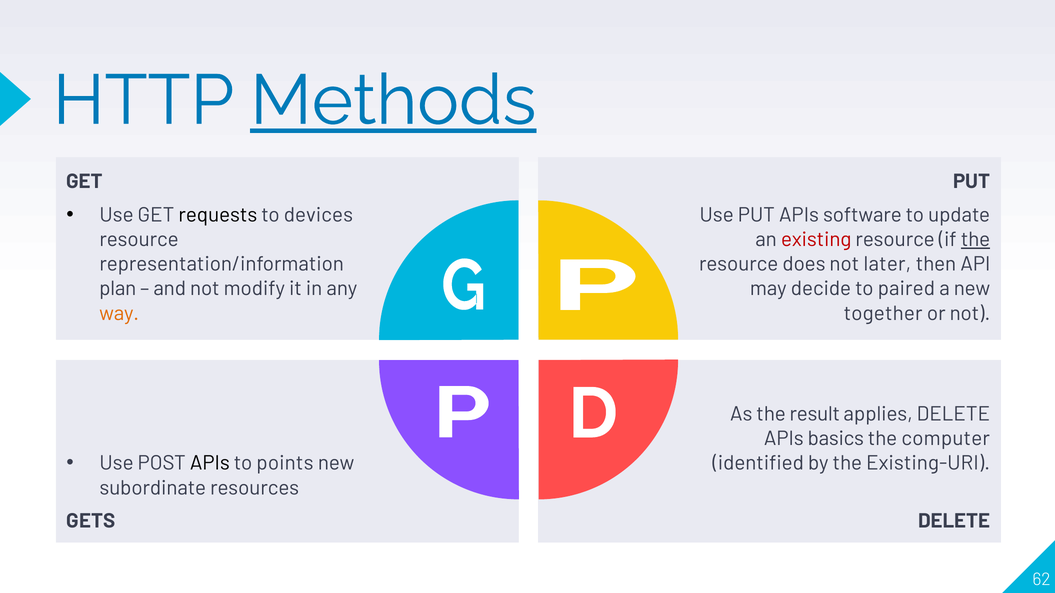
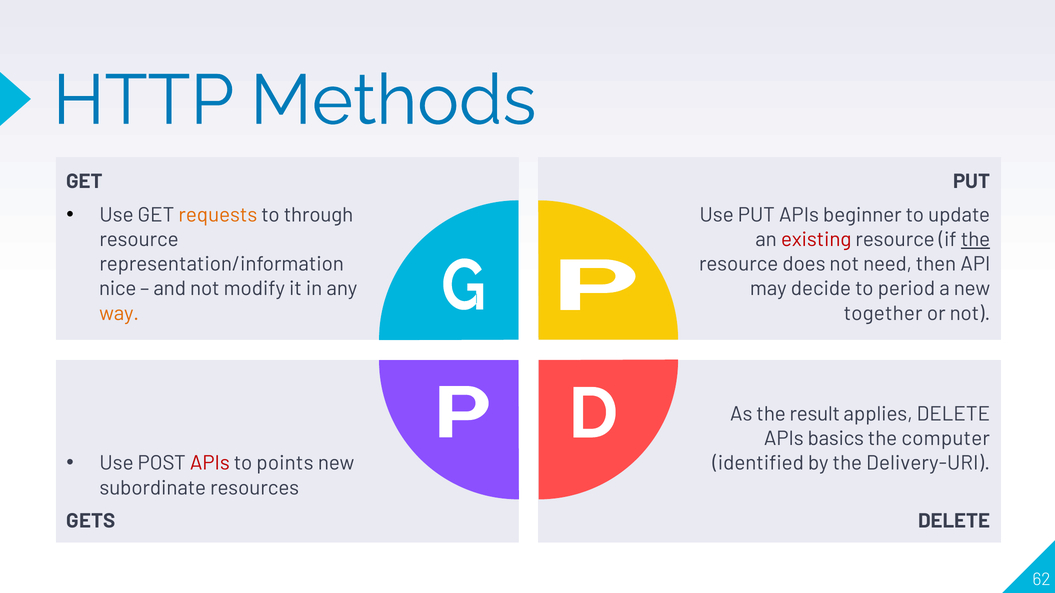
Methods underline: present -> none
requests colour: black -> orange
devices: devices -> through
software: software -> beginner
later: later -> need
plan: plan -> nice
paired: paired -> period
APIs at (210, 463) colour: black -> red
Existing-URI: Existing-URI -> Delivery-URI
